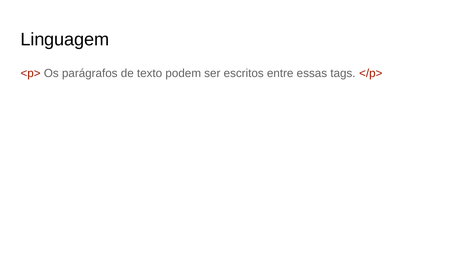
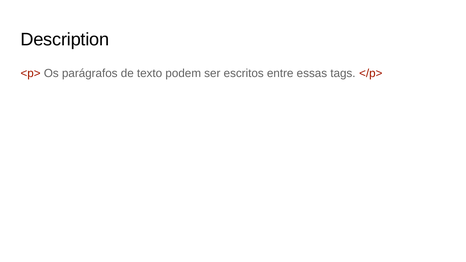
Linguagem: Linguagem -> Description
